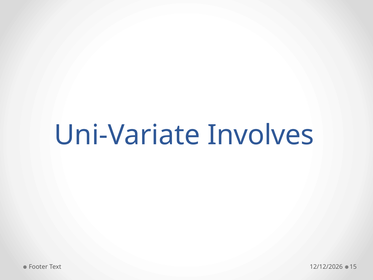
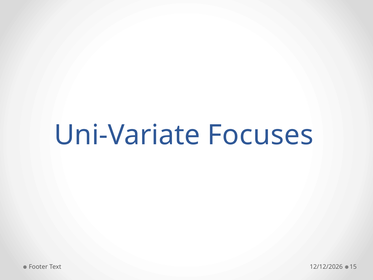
Involves: Involves -> Focuses
